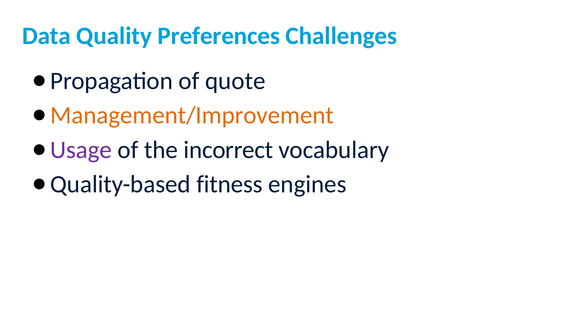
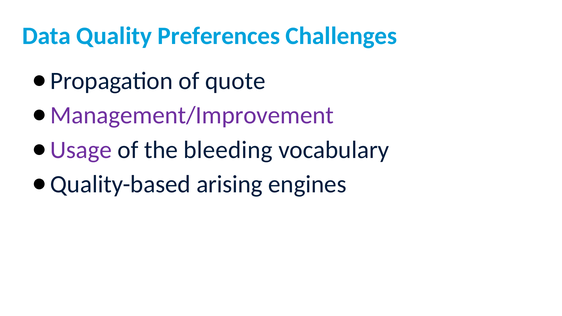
Management/Improvement colour: orange -> purple
incorrect: incorrect -> bleeding
fitness: fitness -> arising
